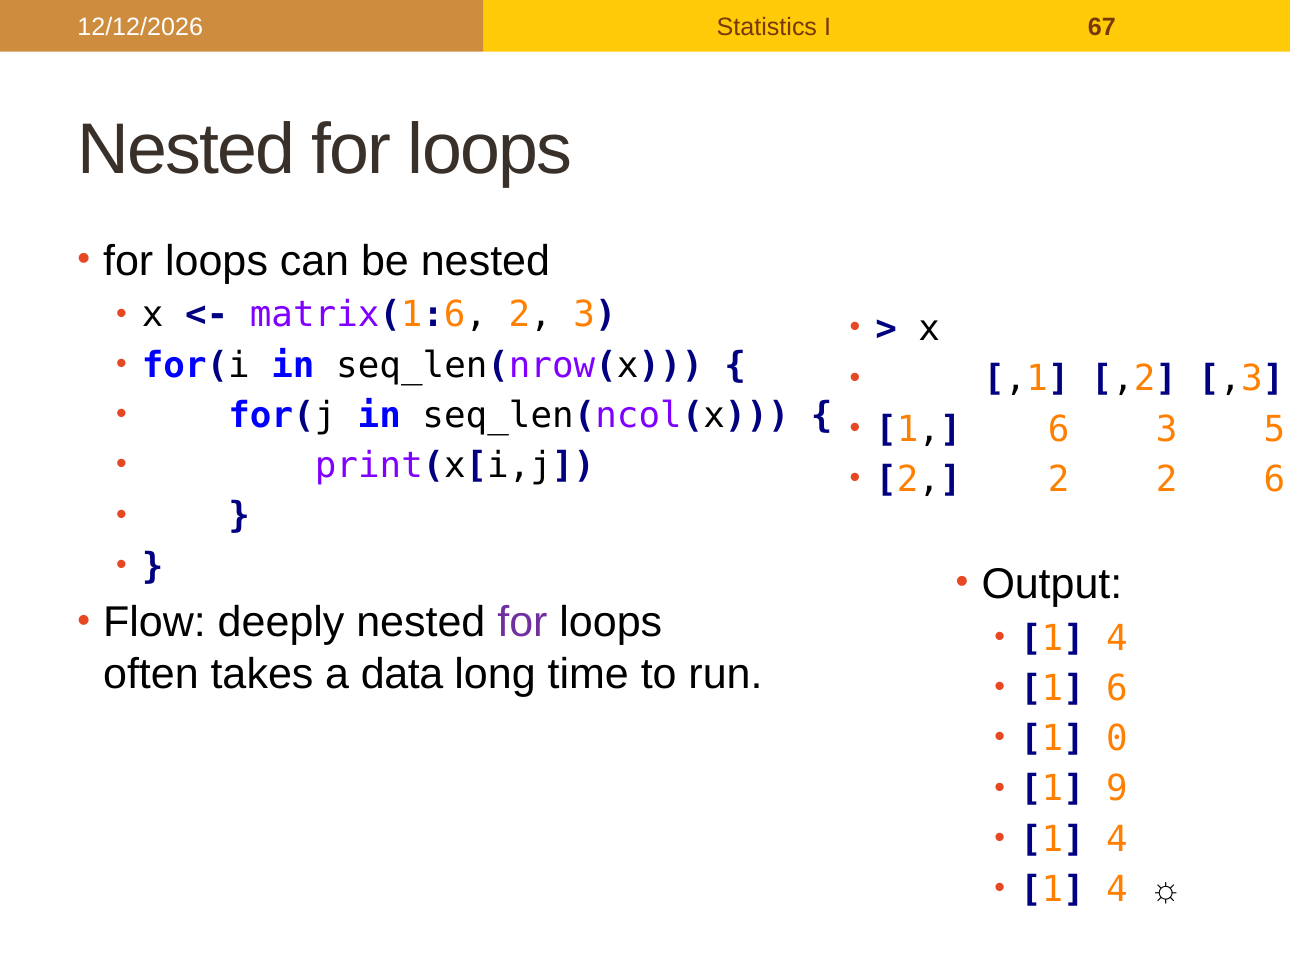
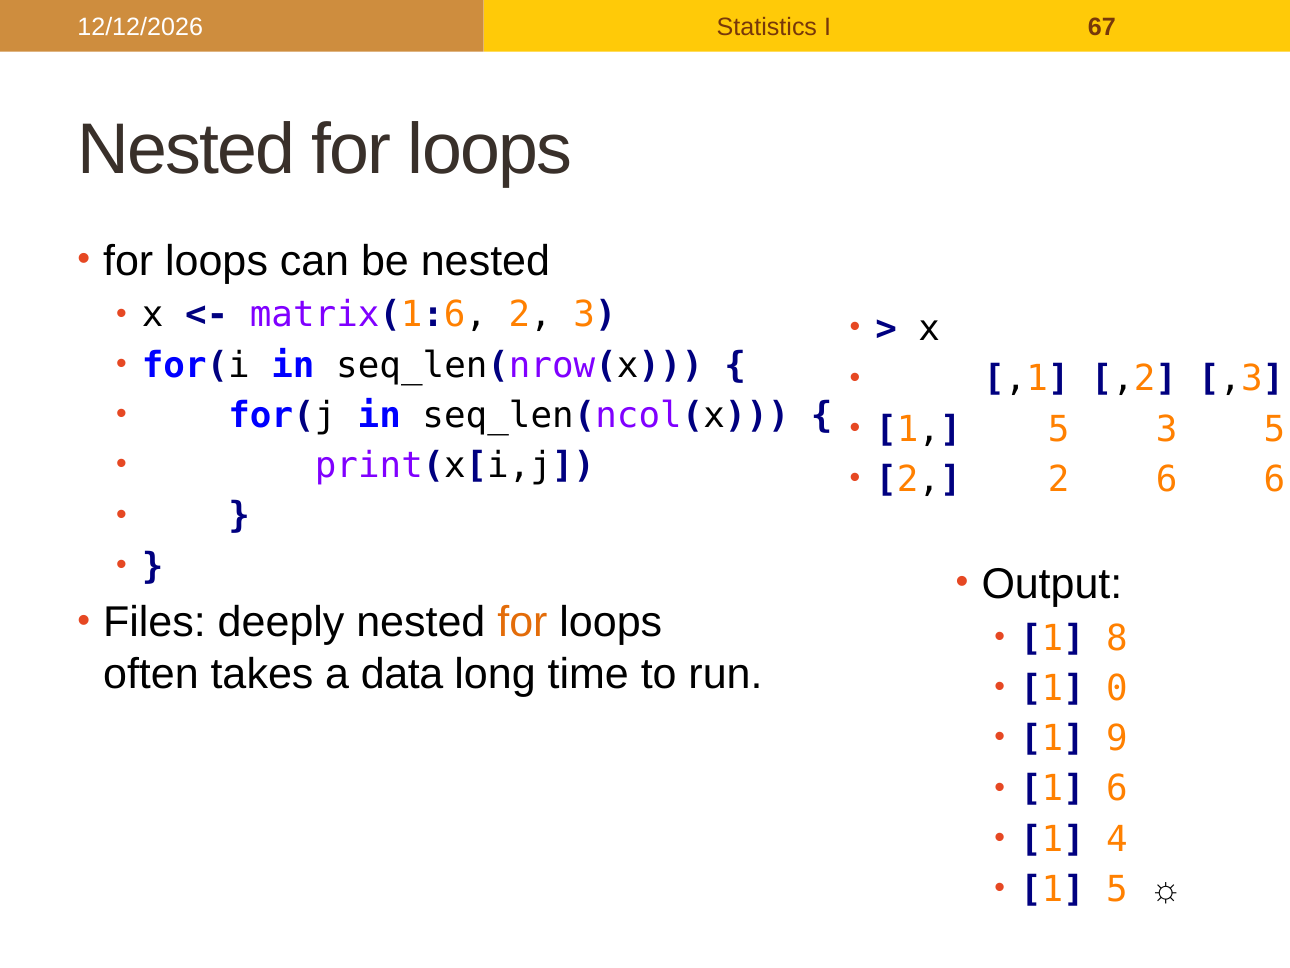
6 at (1059, 429): 6 -> 5
2 2 2: 2 -> 6
Flow: Flow -> Files
for at (522, 622) colour: purple -> orange
4 at (1117, 638): 4 -> 8
6 at (1117, 688): 6 -> 0
0: 0 -> 9
1 9: 9 -> 6
4 at (1117, 889): 4 -> 5
